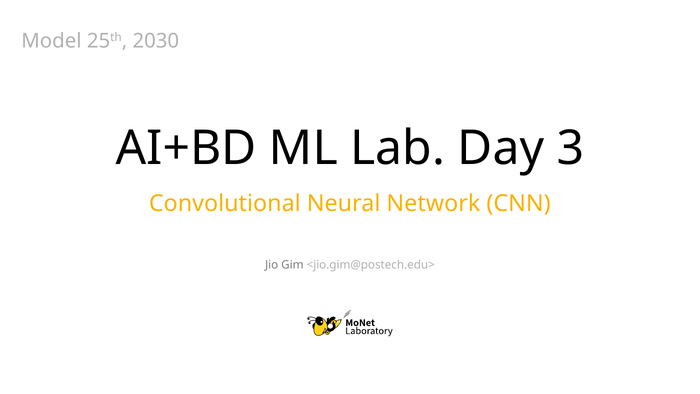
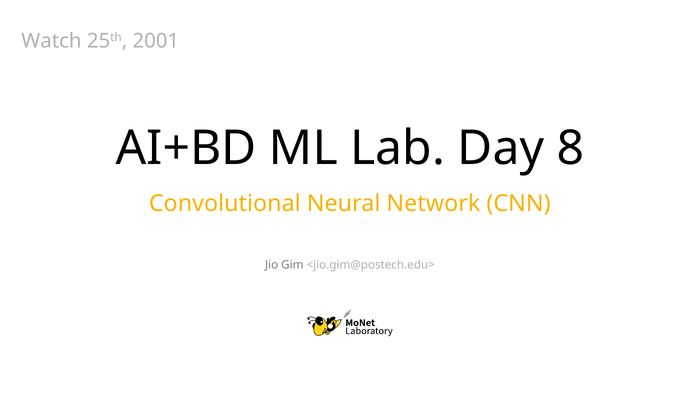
Model: Model -> Watch
2030: 2030 -> 2001
3: 3 -> 8
